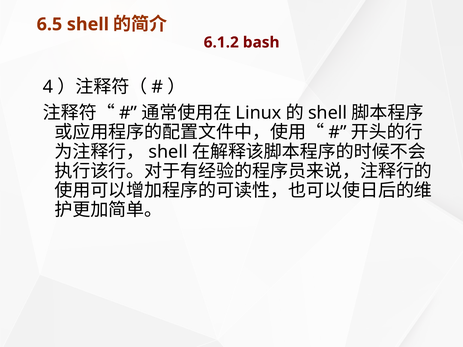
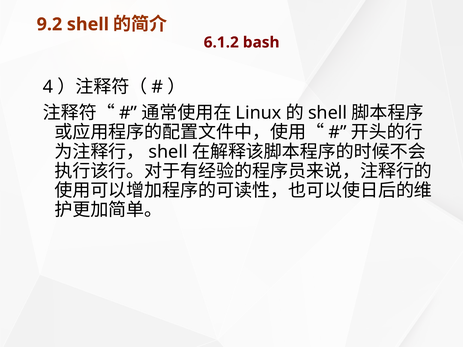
6.5: 6.5 -> 9.2
